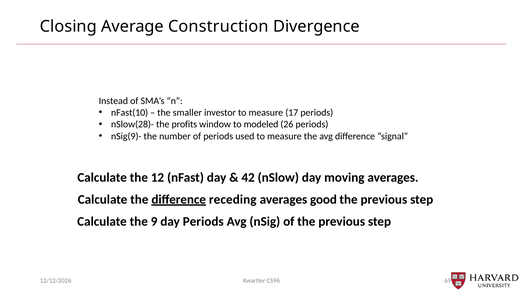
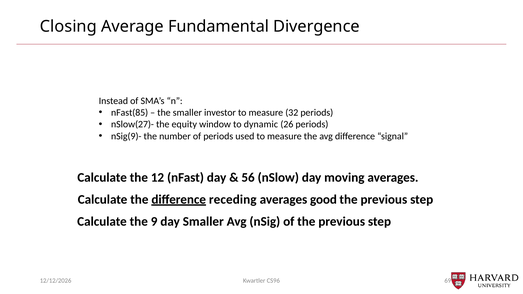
Construction: Construction -> Fundamental
nFast(10: nFast(10 -> nFast(85
17: 17 -> 32
nSlow(28)-: nSlow(28)- -> nSlow(27)-
profits: profits -> equity
modeled: modeled -> dynamic
42: 42 -> 56
day Periods: Periods -> Smaller
